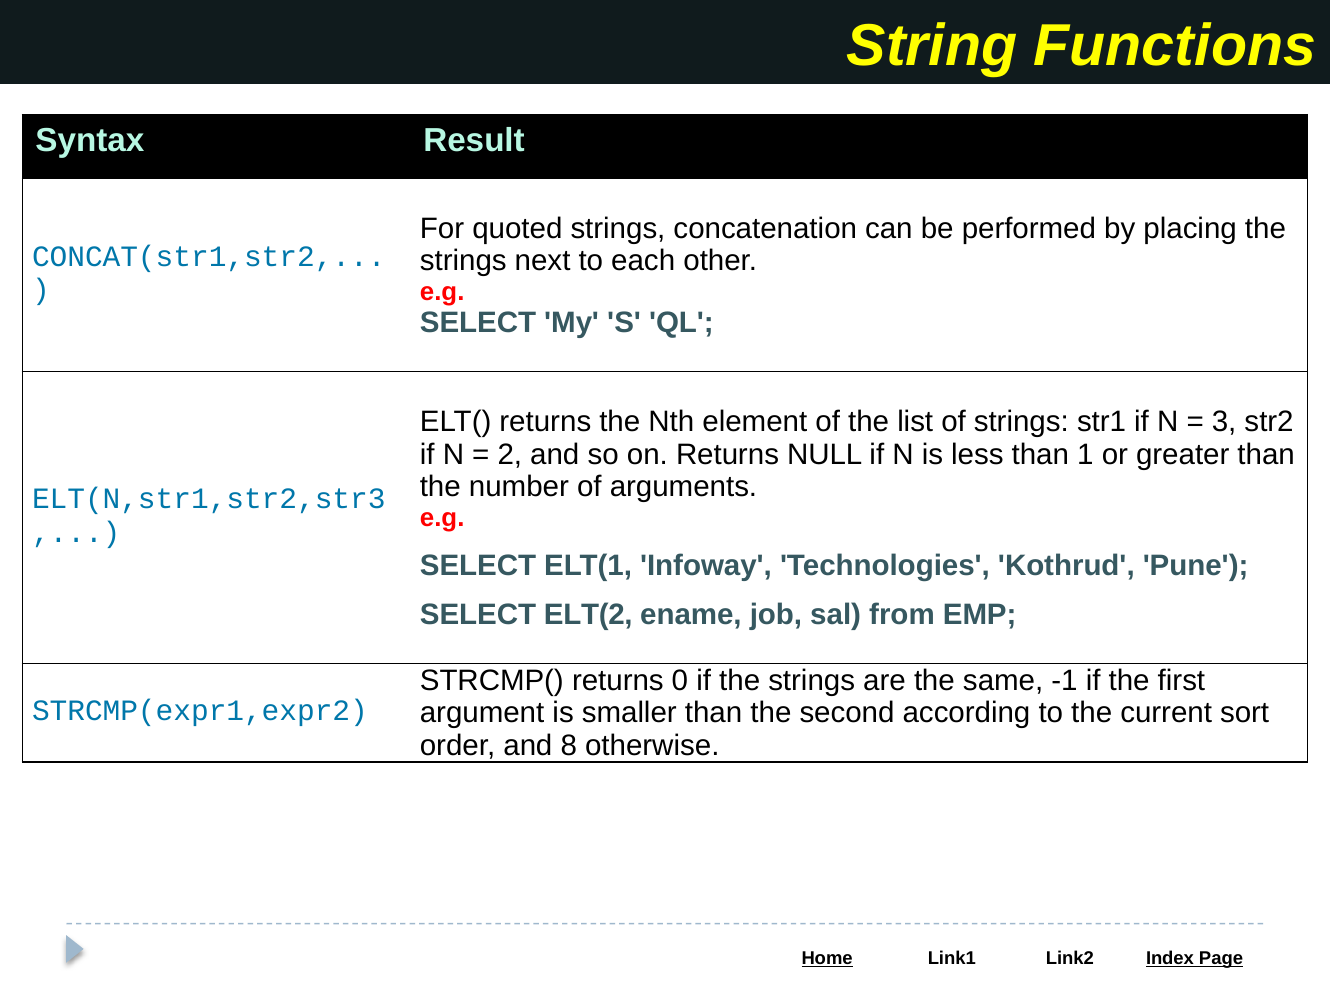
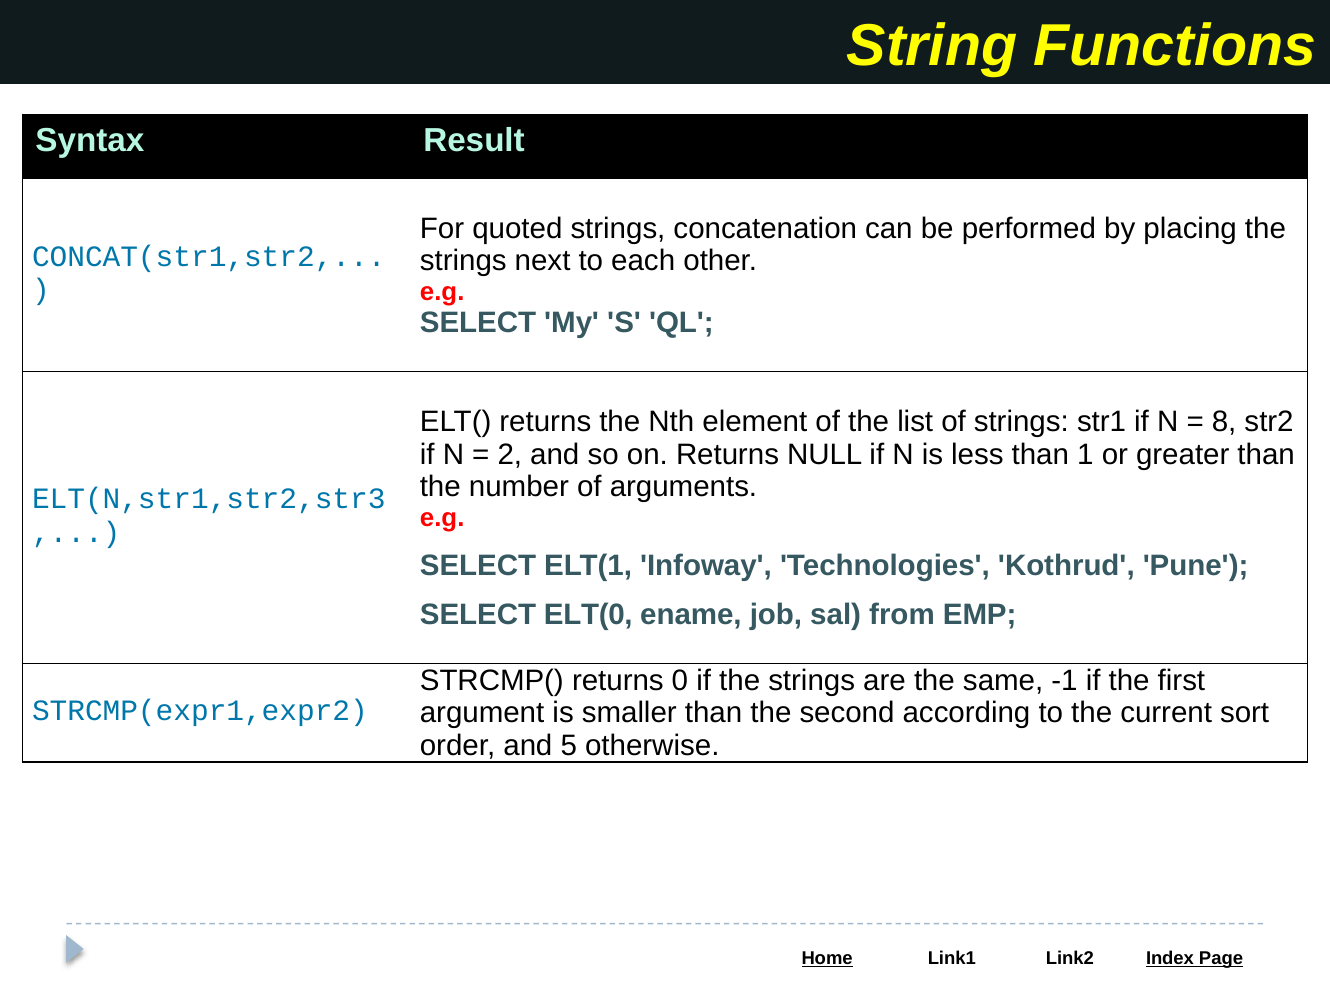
3: 3 -> 8
ELT(2: ELT(2 -> ELT(0
8: 8 -> 5
